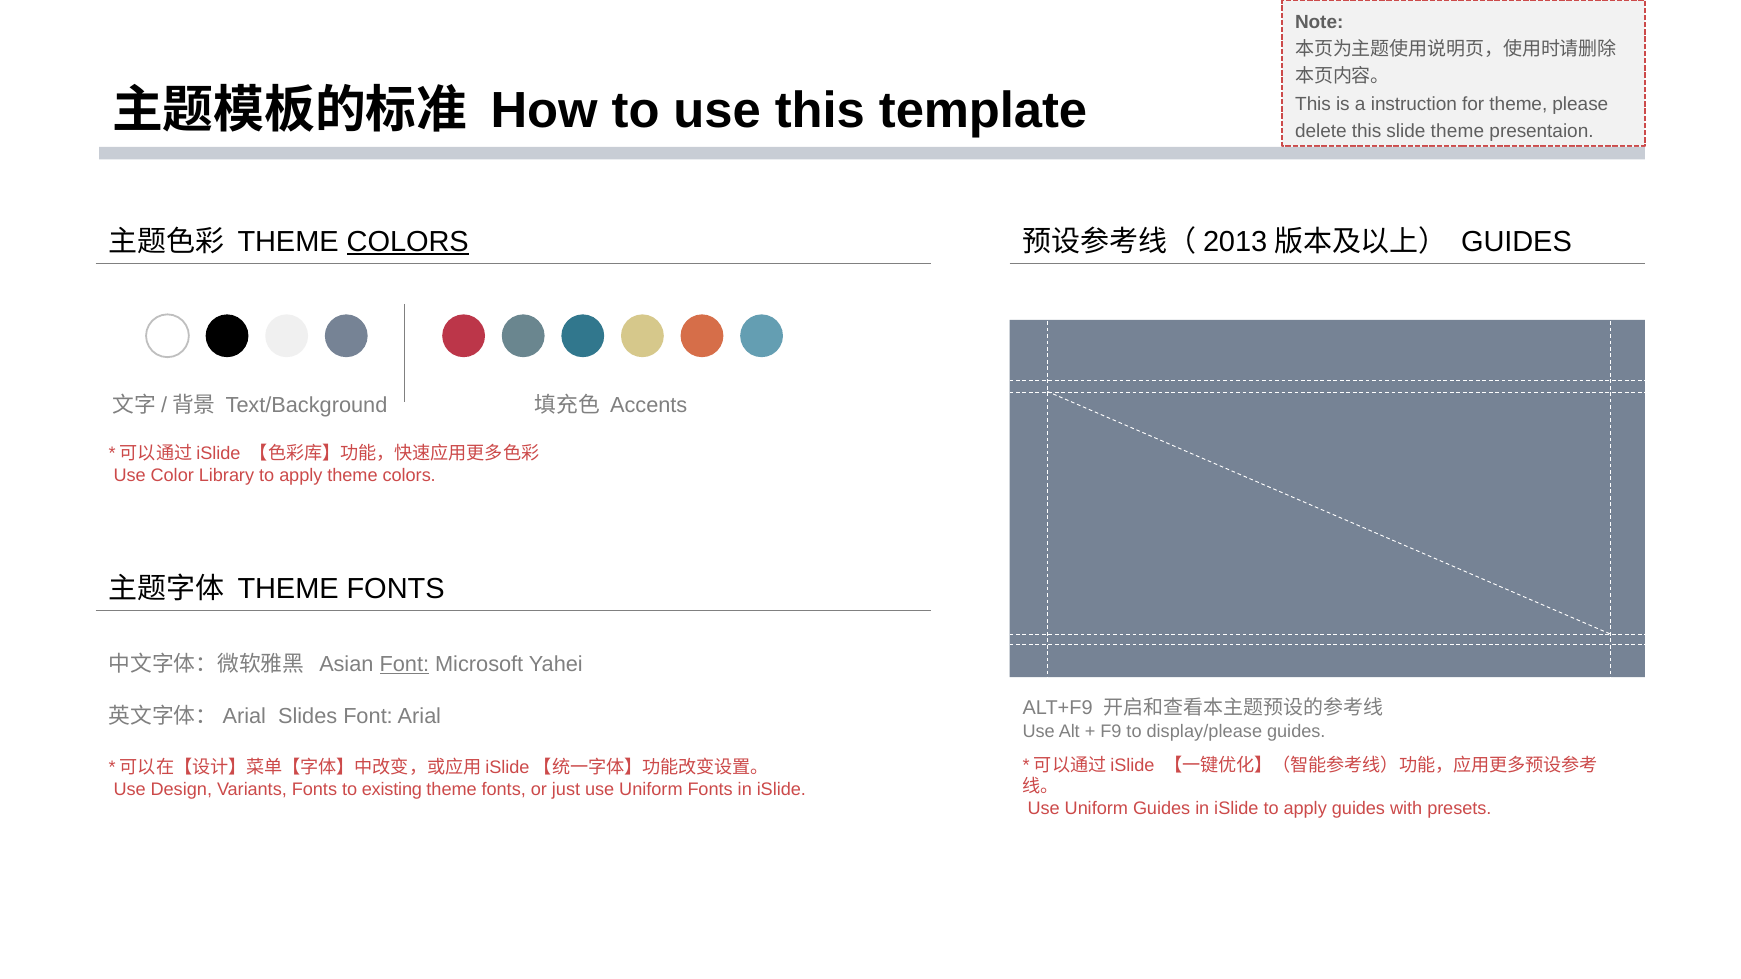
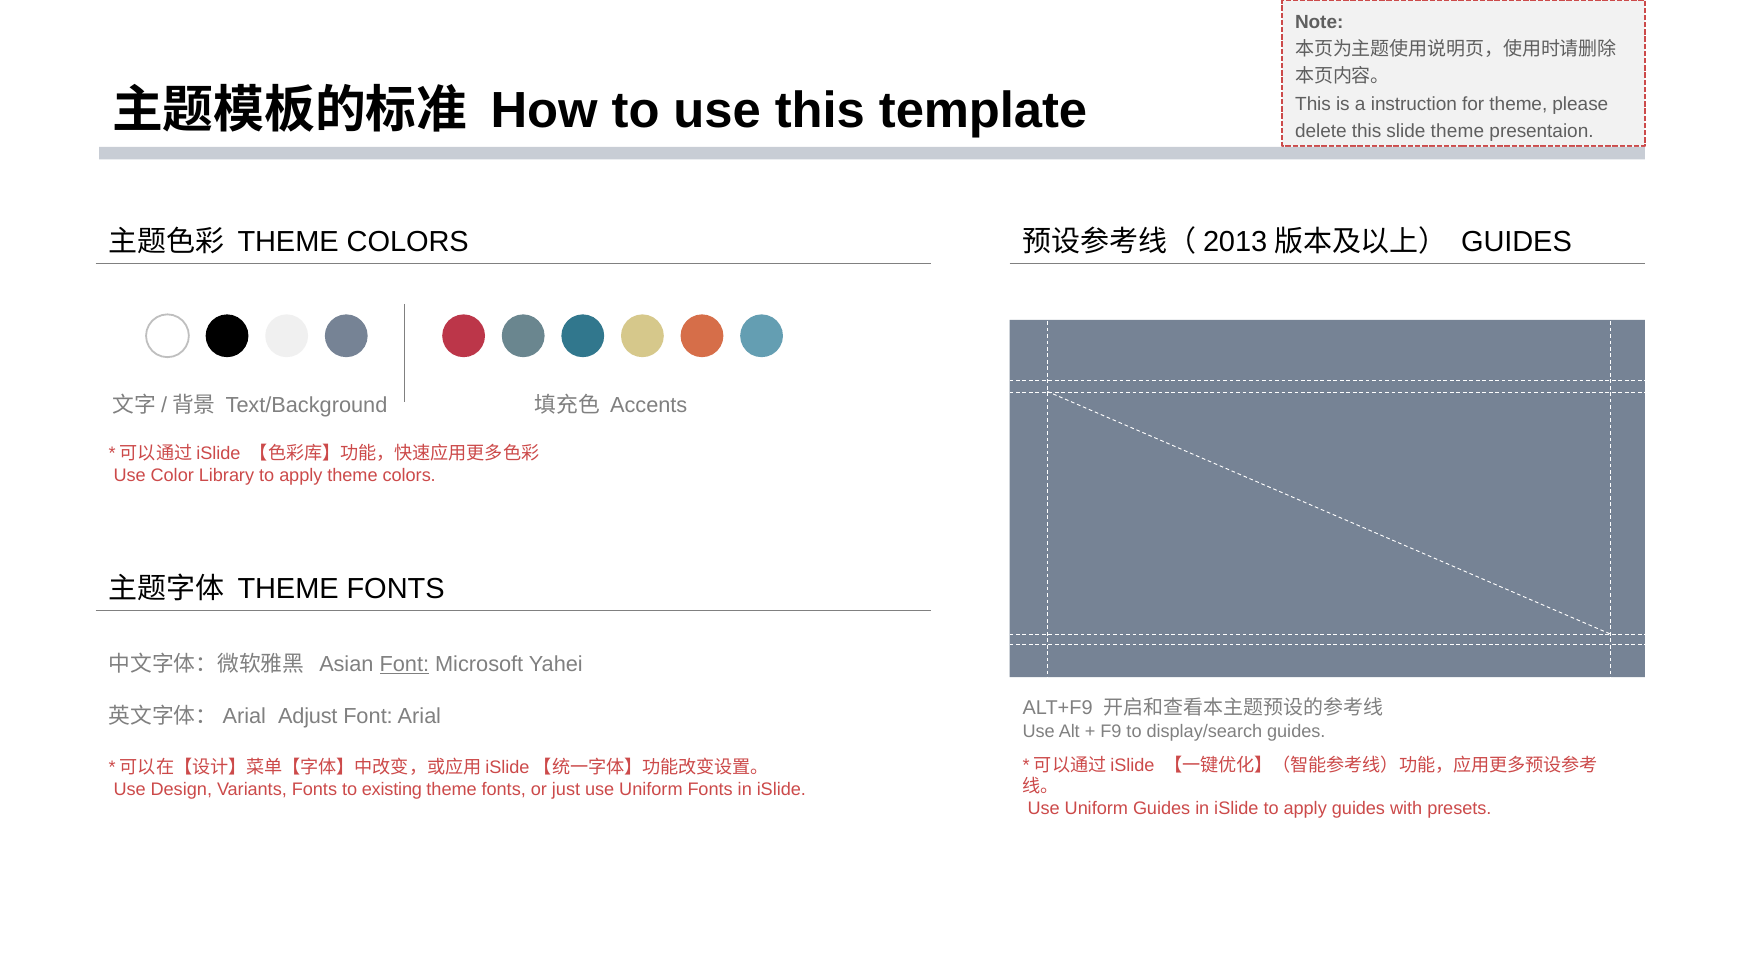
COLORS at (408, 242) underline: present -> none
Slides: Slides -> Adjust
display/please: display/please -> display/search
